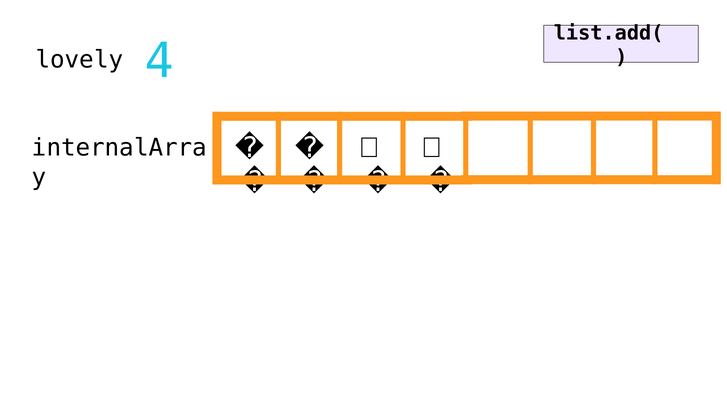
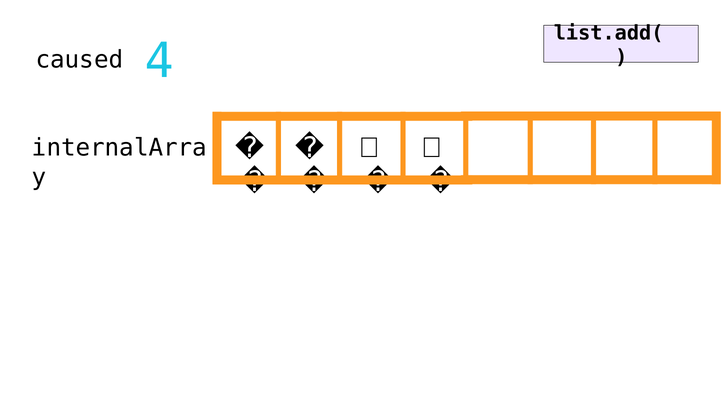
lovely: lovely -> caused
